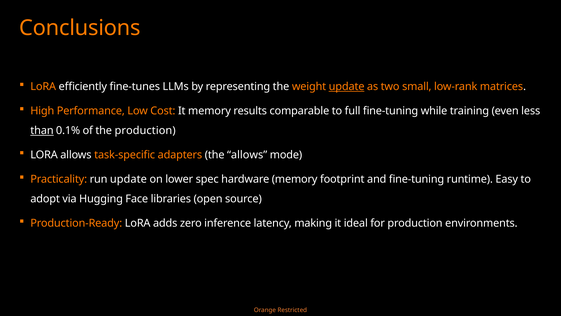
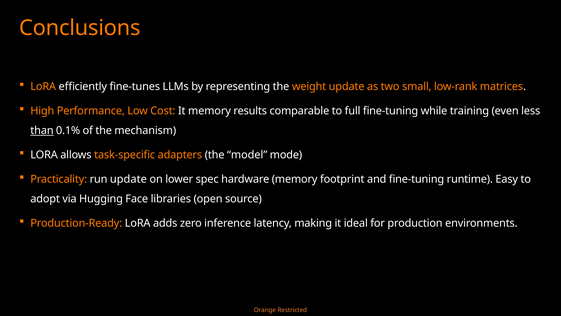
update at (347, 87) underline: present -> none
the production: production -> mechanism
the allows: allows -> model
